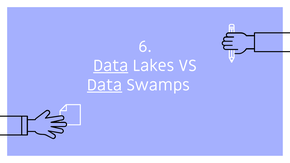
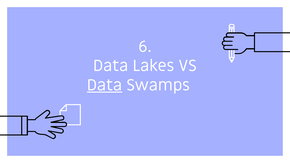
Data at (111, 66) underline: present -> none
